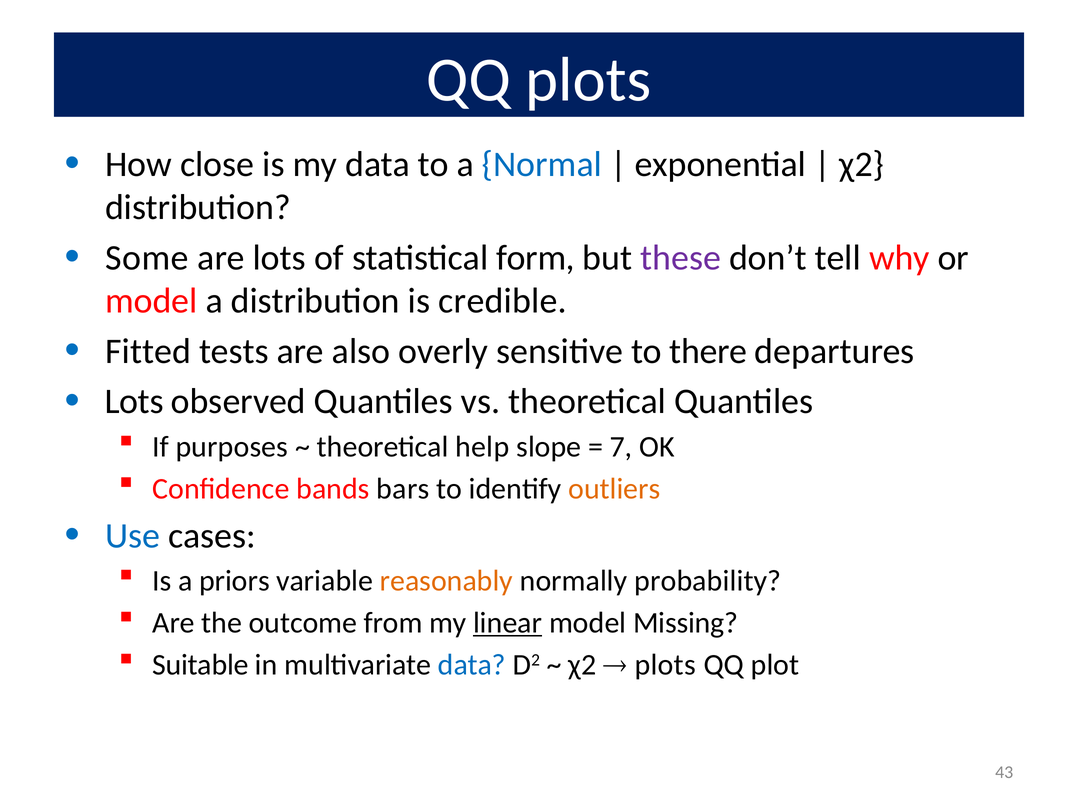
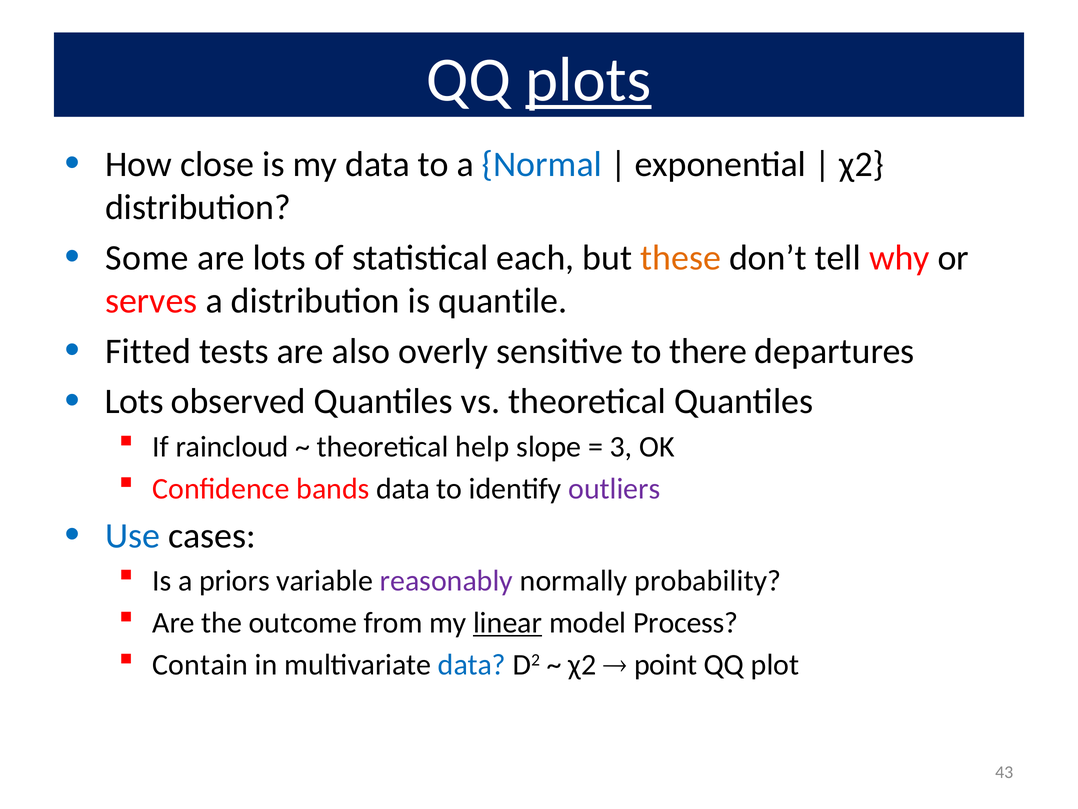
plots at (588, 80) underline: none -> present
form: form -> each
these colour: purple -> orange
model at (151, 301): model -> serves
credible: credible -> quantile
purposes: purposes -> raincloud
7: 7 -> 3
bands bars: bars -> data
outliers colour: orange -> purple
reasonably colour: orange -> purple
Missing: Missing -> Process
Suitable: Suitable -> Contain
plots at (665, 664): plots -> point
